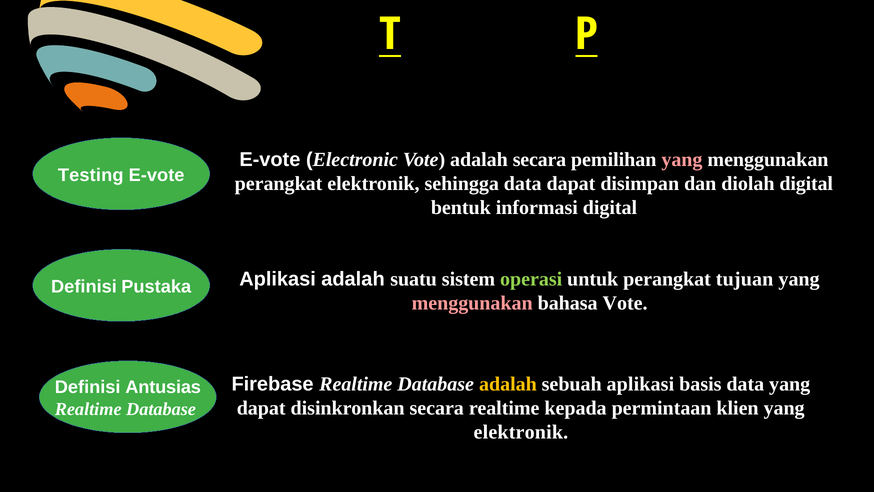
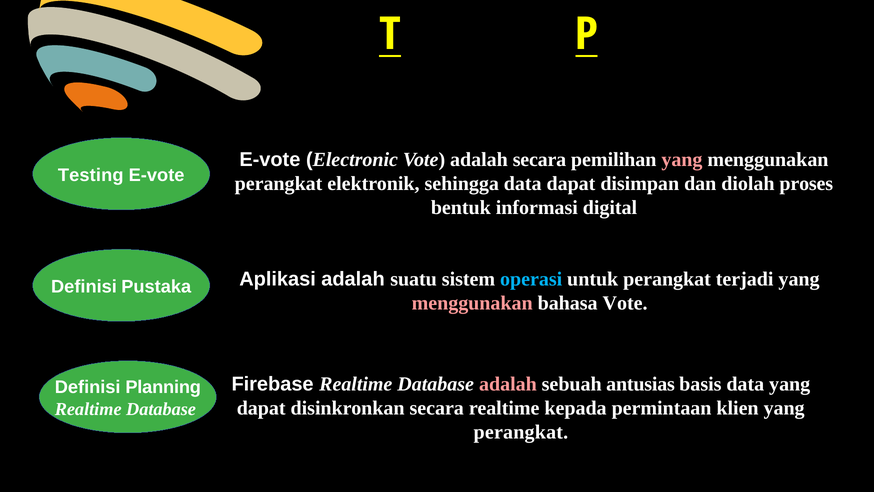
diolah digital: digital -> proses
operasi colour: light green -> light blue
tujuan: tujuan -> terjadi
adalah at (508, 384) colour: yellow -> pink
sebuah aplikasi: aplikasi -> antusias
Antusias: Antusias -> Planning
elektronik at (521, 432): elektronik -> perangkat
